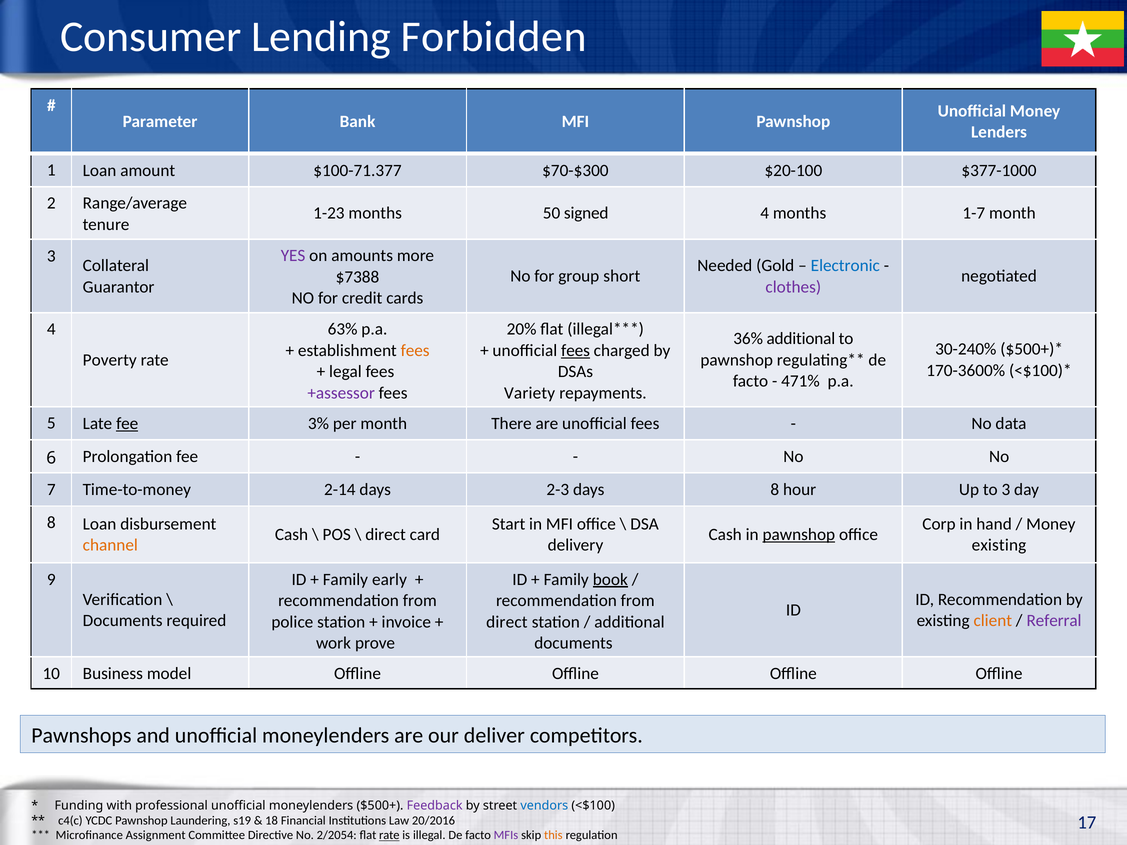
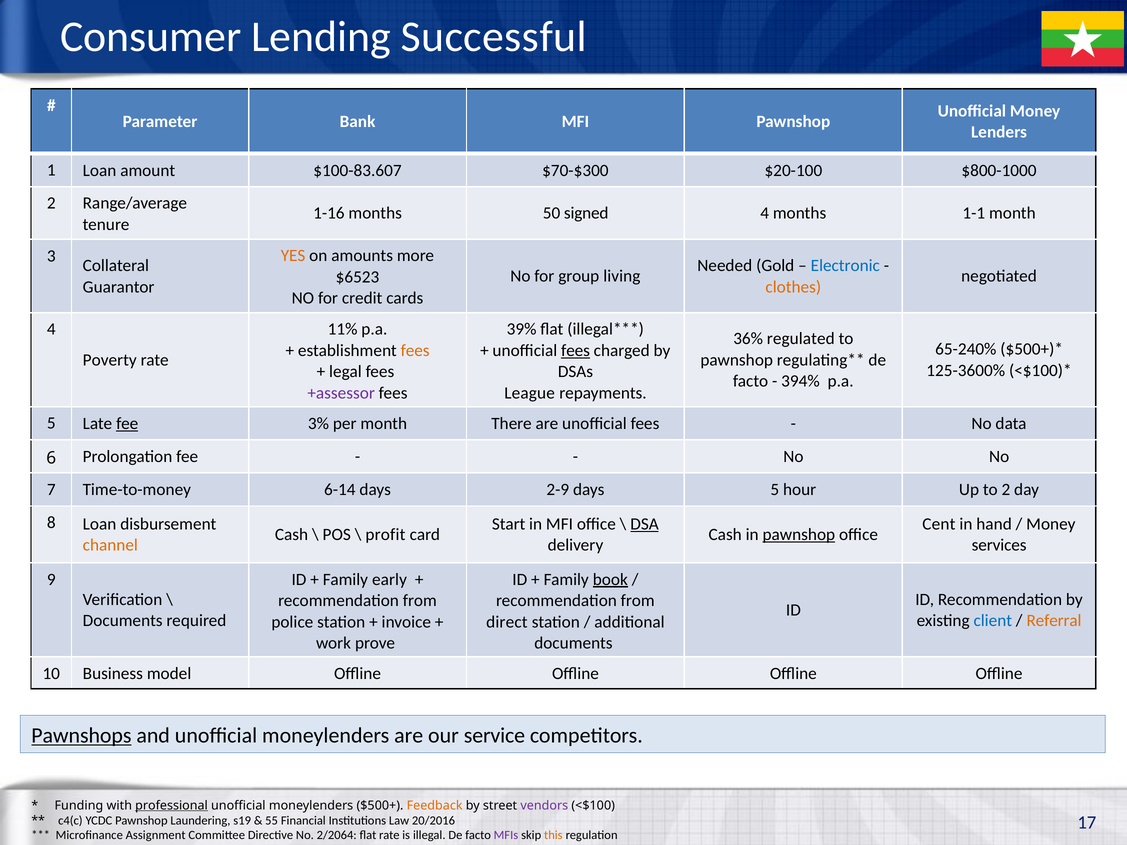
Forbidden: Forbidden -> Successful
$100-71.377: $100-71.377 -> $100-83.607
$377-1000: $377-1000 -> $800-1000
1-23: 1-23 -> 1-16
1-7: 1-7 -> 1-1
YES colour: purple -> orange
short: short -> living
$7388: $7388 -> $6523
clothes colour: purple -> orange
63%: 63% -> 11%
20%: 20% -> 39%
36% additional: additional -> regulated
30-240%: 30-240% -> 65-240%
170-3600%: 170-3600% -> 125-3600%
471%: 471% -> 394%
Variety: Variety -> League
2-14: 2-14 -> 6-14
2-3: 2-3 -> 2-9
days 8: 8 -> 5
to 3: 3 -> 2
DSA underline: none -> present
Corp: Corp -> Cent
direct at (386, 535): direct -> profit
existing at (999, 545): existing -> services
client colour: orange -> blue
Referral colour: purple -> orange
Pawnshops underline: none -> present
deliver: deliver -> service
professional underline: none -> present
Feedback colour: purple -> orange
vendors colour: blue -> purple
18: 18 -> 55
2/2054: 2/2054 -> 2/2064
rate at (389, 836) underline: present -> none
